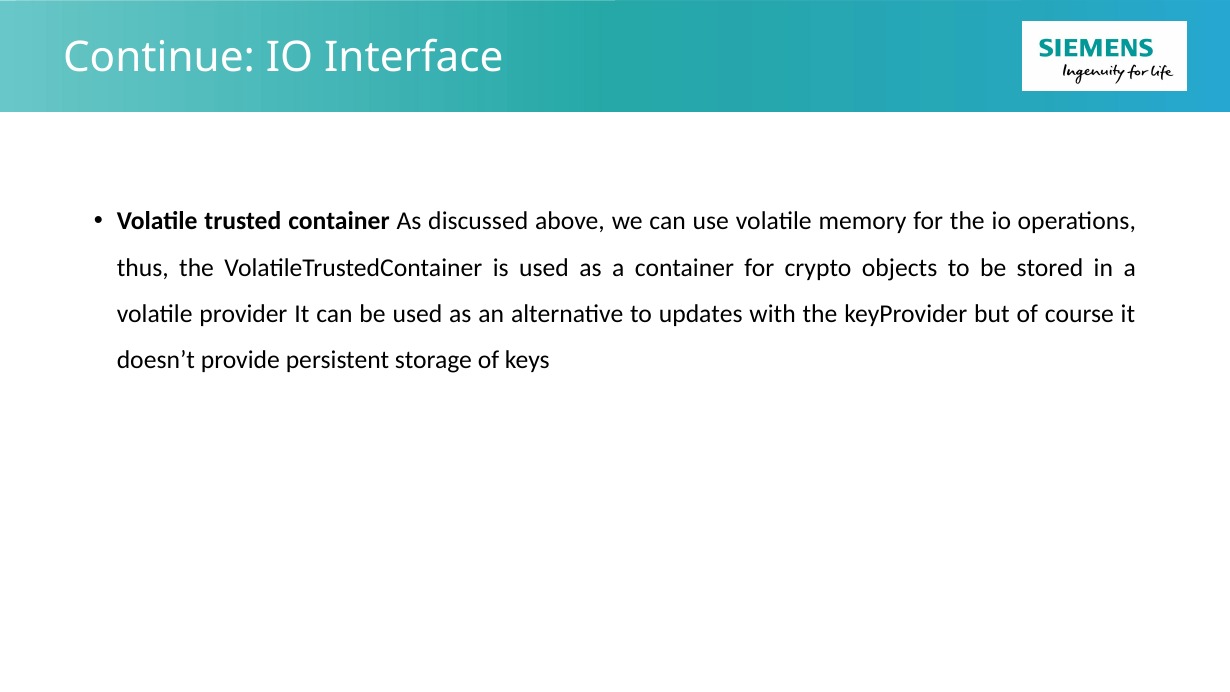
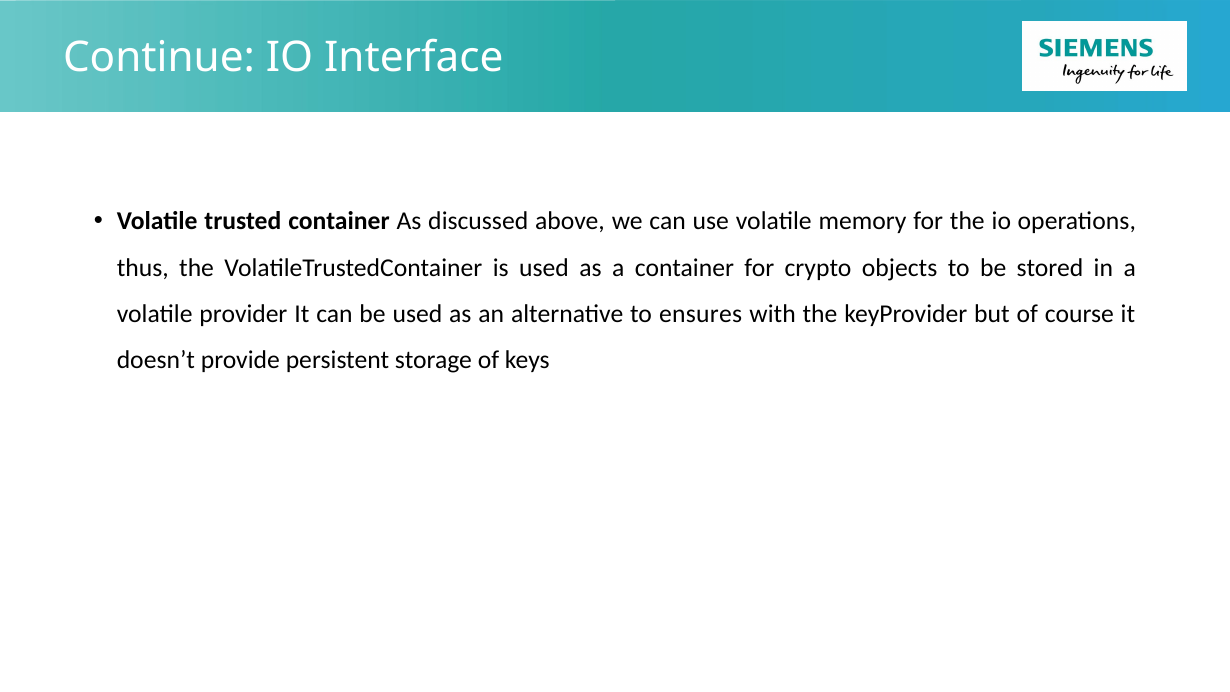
updates: updates -> ensures
